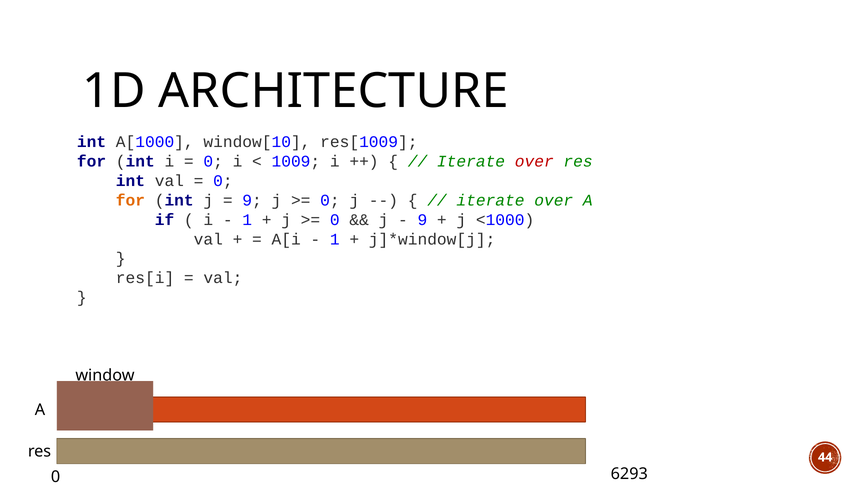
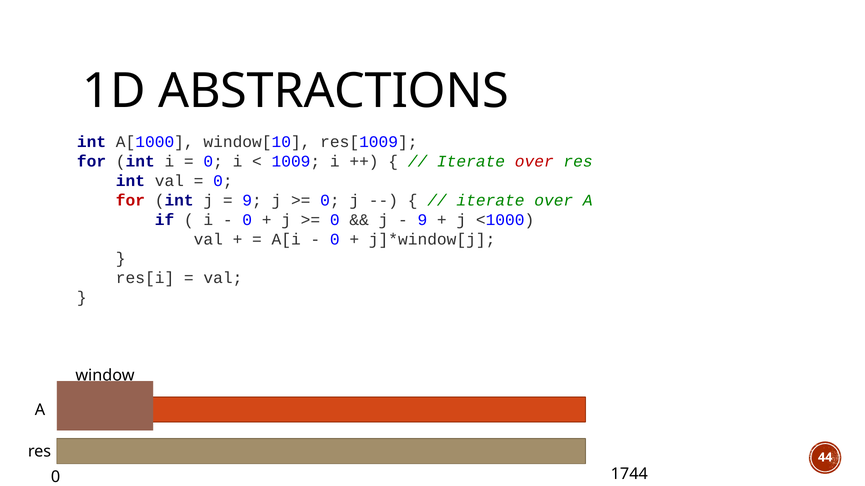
ARCHITECTURE: ARCHITECTURE -> ABSTRACTIONS
for at (130, 201) colour: orange -> red
1 at (247, 220): 1 -> 0
1 at (335, 239): 1 -> 0
6293: 6293 -> 1744
